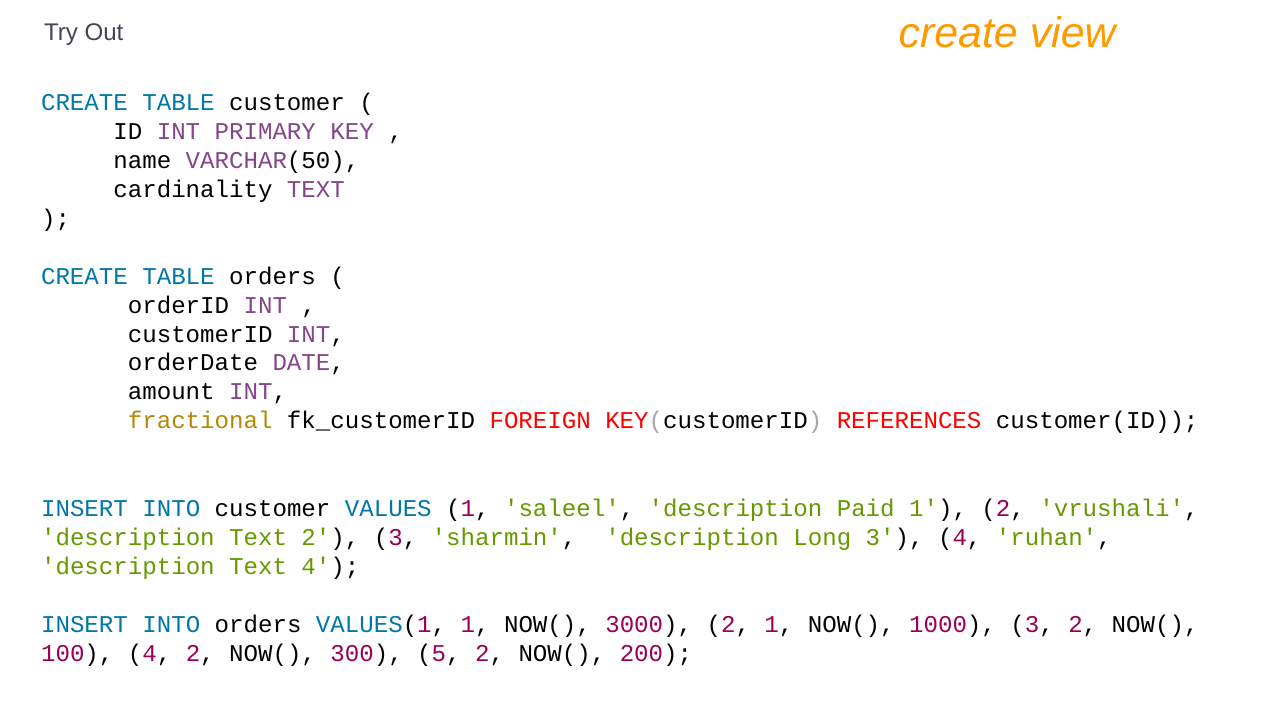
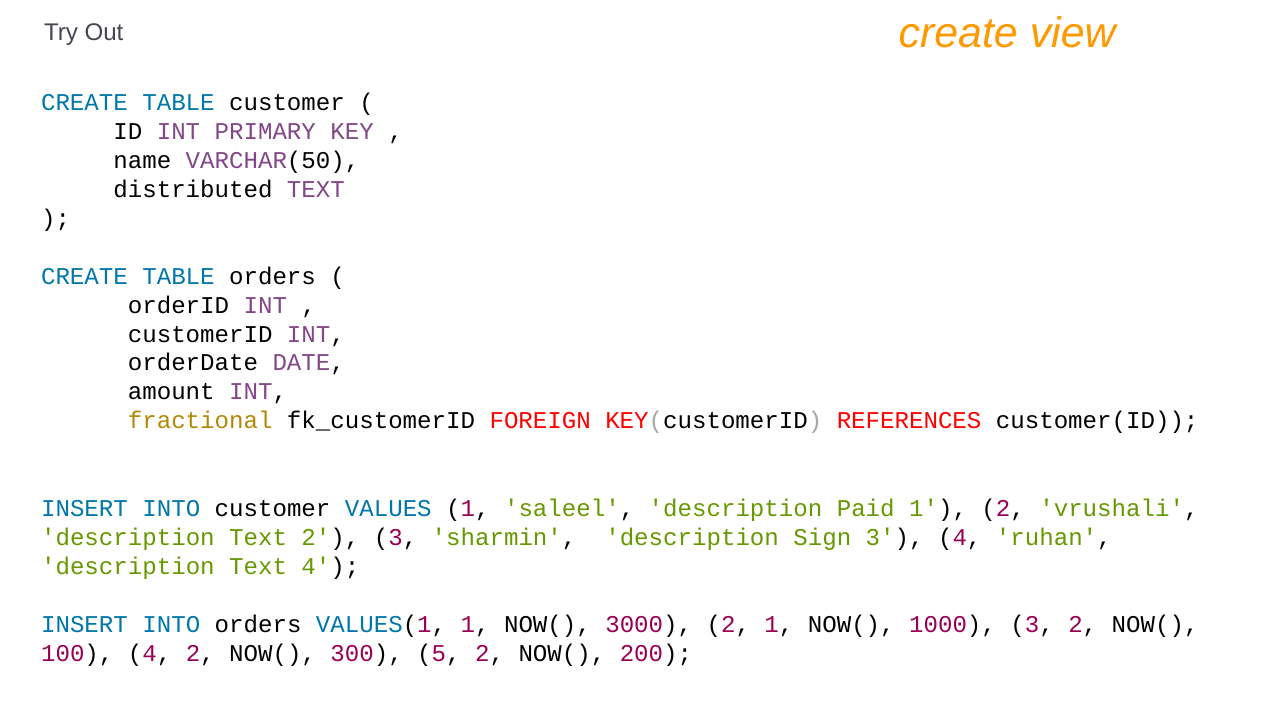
cardinality: cardinality -> distributed
Long: Long -> Sign
